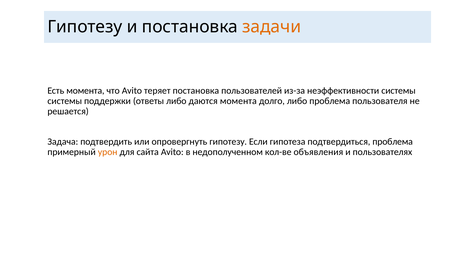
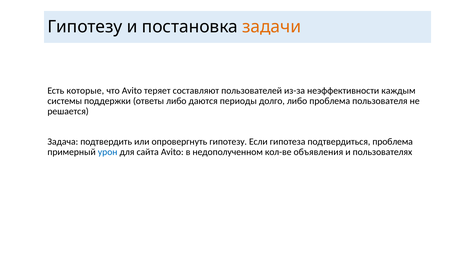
Есть момента: момента -> которые
теряет постановка: постановка -> составляют
неэффективности системы: системы -> каждым
даются момента: момента -> периоды
урон colour: orange -> blue
